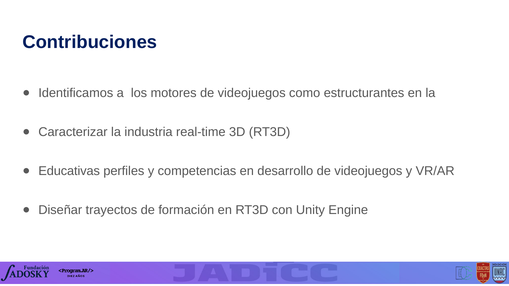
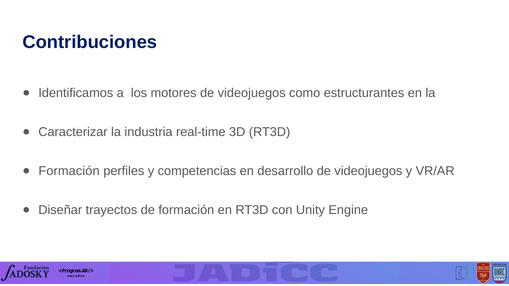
Educativas at (69, 171): Educativas -> Formación
